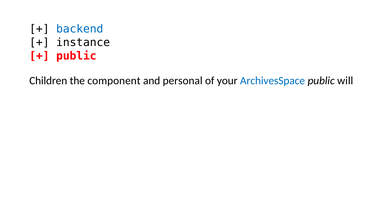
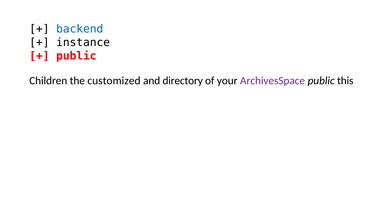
component: component -> customized
personal: personal -> directory
ArchivesSpace colour: blue -> purple
will: will -> this
